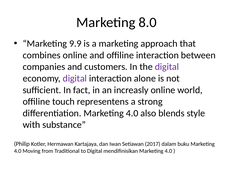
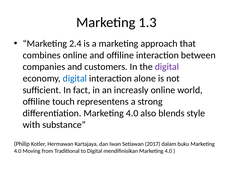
8.0: 8.0 -> 1.3
9.9: 9.9 -> 2.4
digital at (75, 79) colour: purple -> blue
